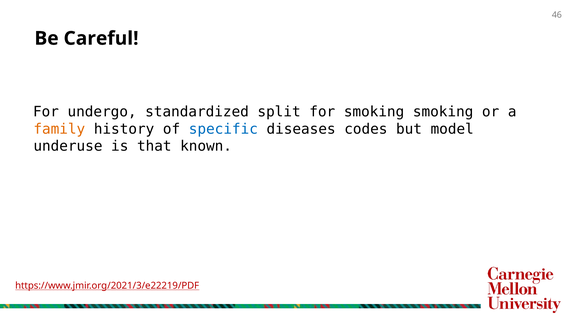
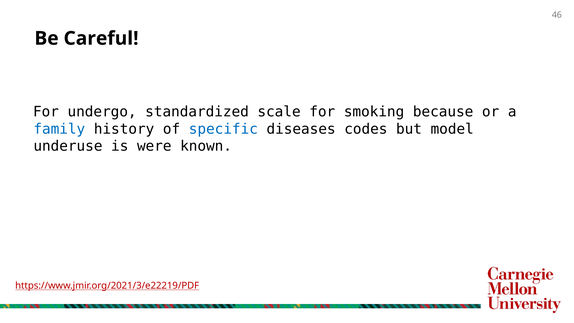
split: split -> scale
smoking smoking: smoking -> because
family colour: orange -> blue
that: that -> were
